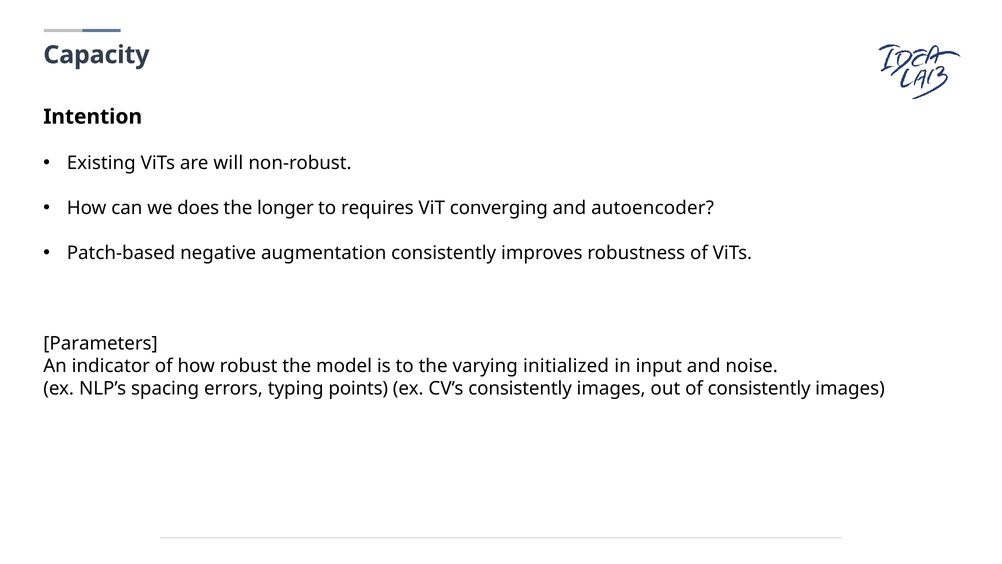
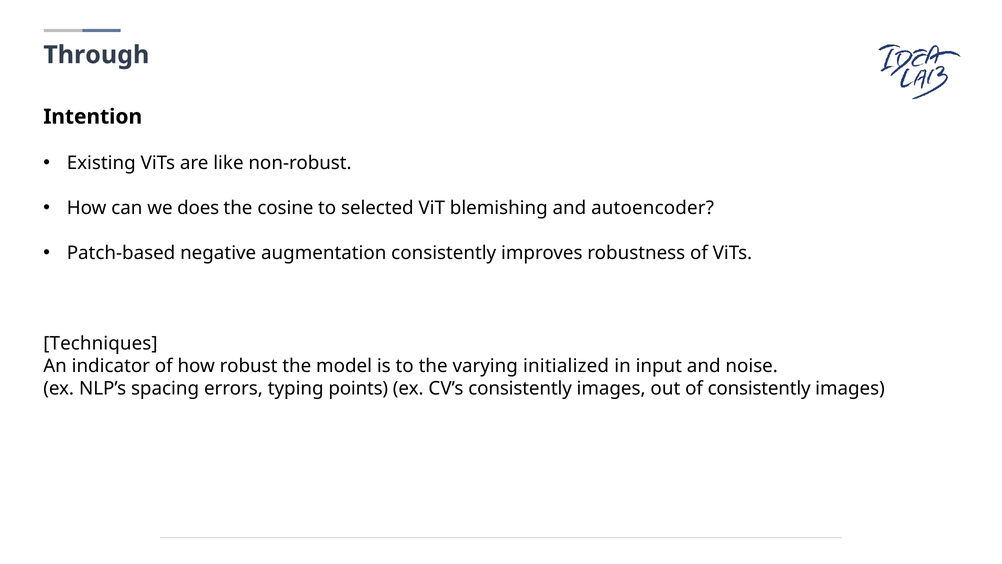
Capacity: Capacity -> Through
will: will -> like
longer: longer -> cosine
requires: requires -> selected
converging: converging -> blemishing
Parameters: Parameters -> Techniques
